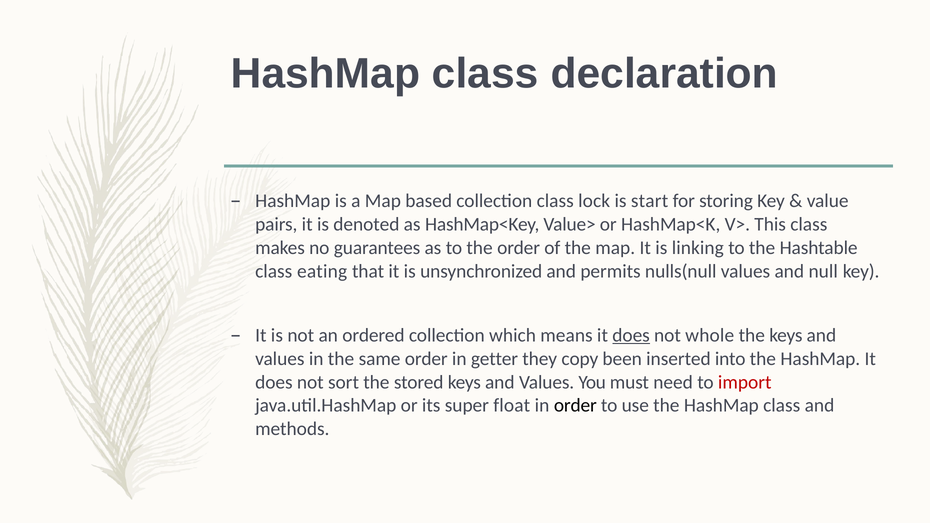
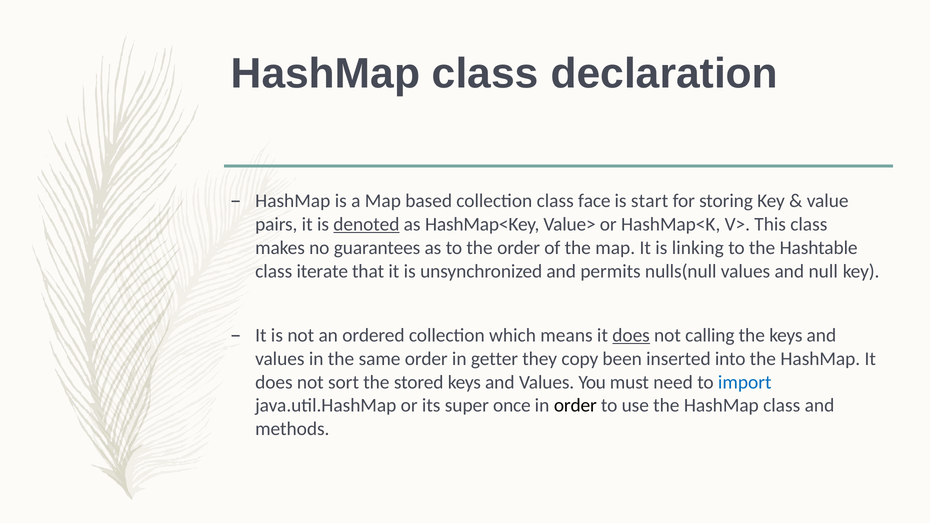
lock: lock -> face
denoted underline: none -> present
eating: eating -> iterate
whole: whole -> calling
import colour: red -> blue
float: float -> once
